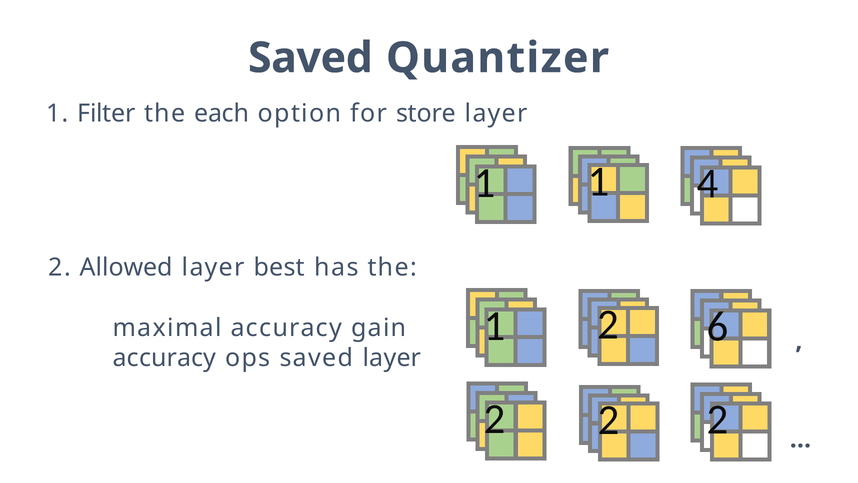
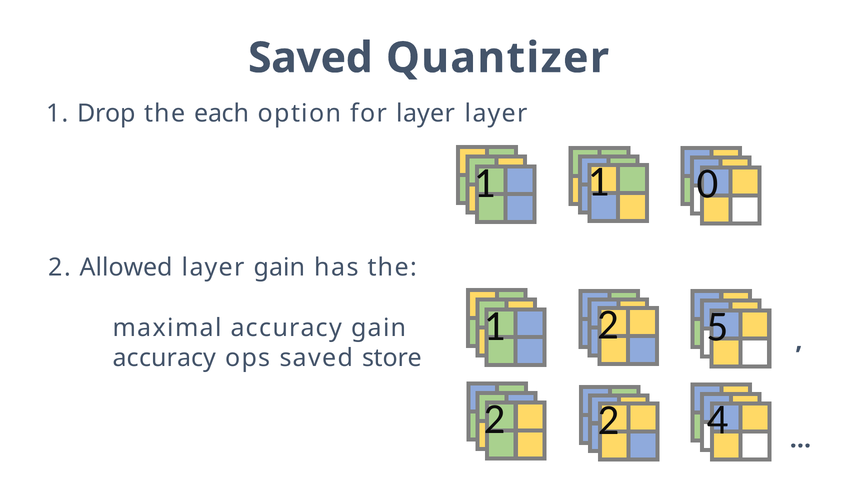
Filter: Filter -> Drop
for store: store -> layer
4: 4 -> 0
layer best: best -> gain
6: 6 -> 5
saved layer: layer -> store
2 2: 2 -> 4
